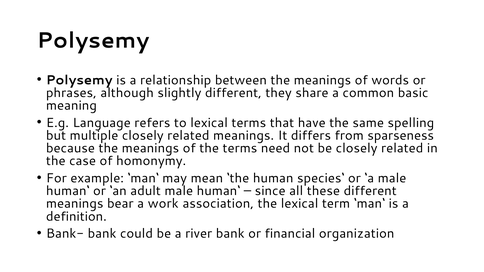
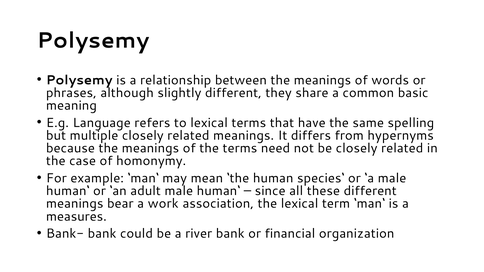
sparseness: sparseness -> hypernyms
definition: definition -> measures
